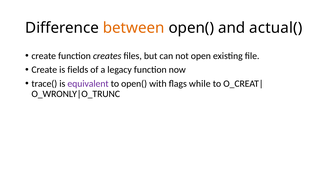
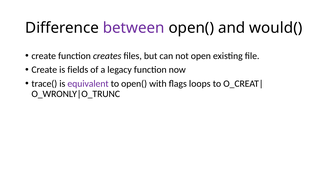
between colour: orange -> purple
actual(: actual( -> would(
while: while -> loops
